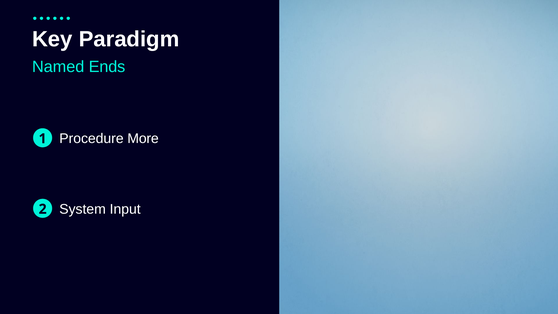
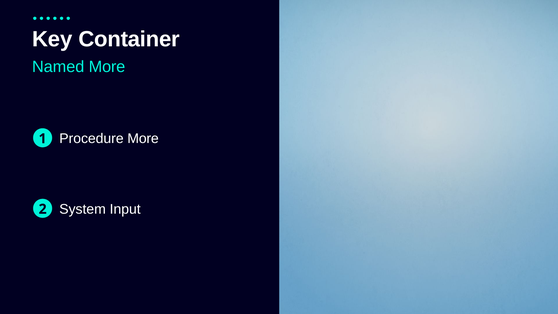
Paradigm: Paradigm -> Container
Named Ends: Ends -> More
